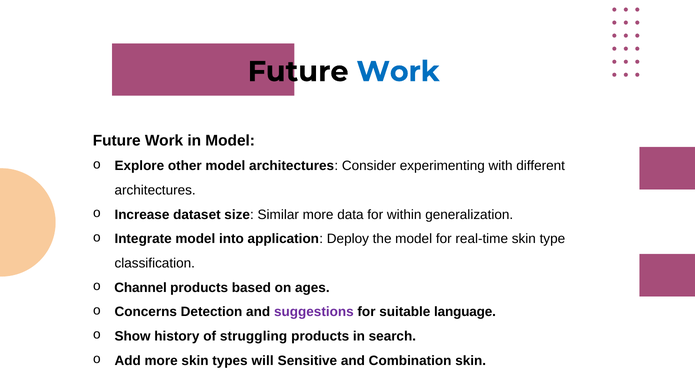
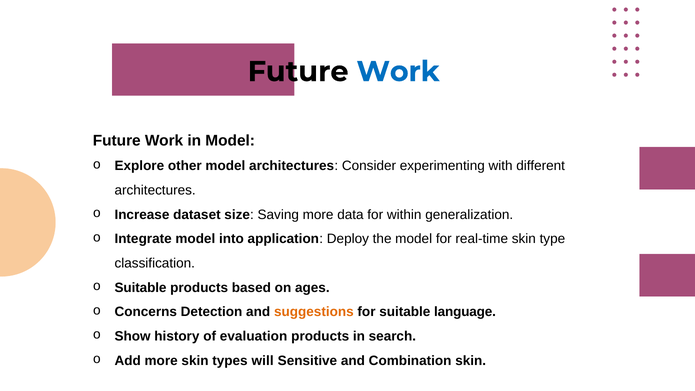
Similar: Similar -> Saving
Channel at (141, 288): Channel -> Suitable
suggestions colour: purple -> orange
struggling: struggling -> evaluation
